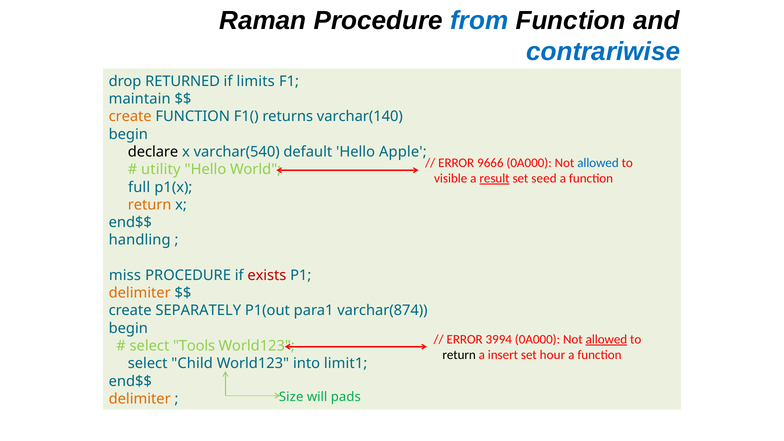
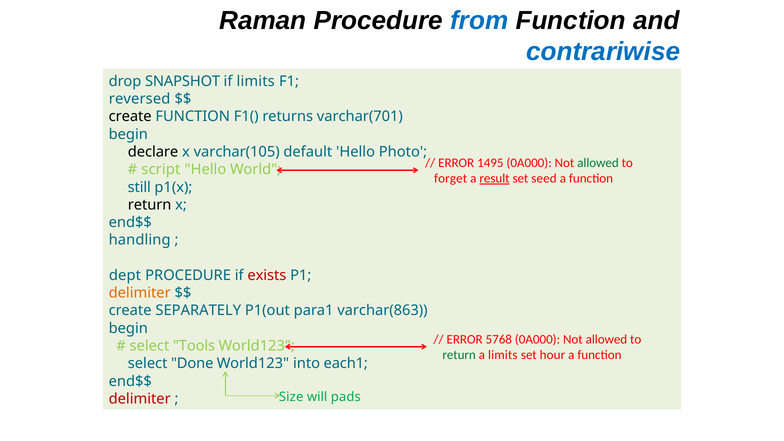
RETURNED: RETURNED -> SNAPSHOT
maintain: maintain -> reversed
create at (130, 117) colour: orange -> black
varchar(140: varchar(140 -> varchar(701
varchar(540: varchar(540 -> varchar(105
Apple: Apple -> Photo
9666: 9666 -> 1495
allowed at (598, 163) colour: blue -> green
utility: utility -> script
visible: visible -> forget
full: full -> still
return at (150, 205) colour: orange -> black
miss: miss -> dept
varchar(874: varchar(874 -> varchar(863
3994: 3994 -> 5768
allowed at (606, 339) underline: present -> none
return at (459, 355) colour: black -> green
a insert: insert -> limits
Child: Child -> Done
limit1: limit1 -> each1
delimiter at (140, 399) colour: orange -> red
